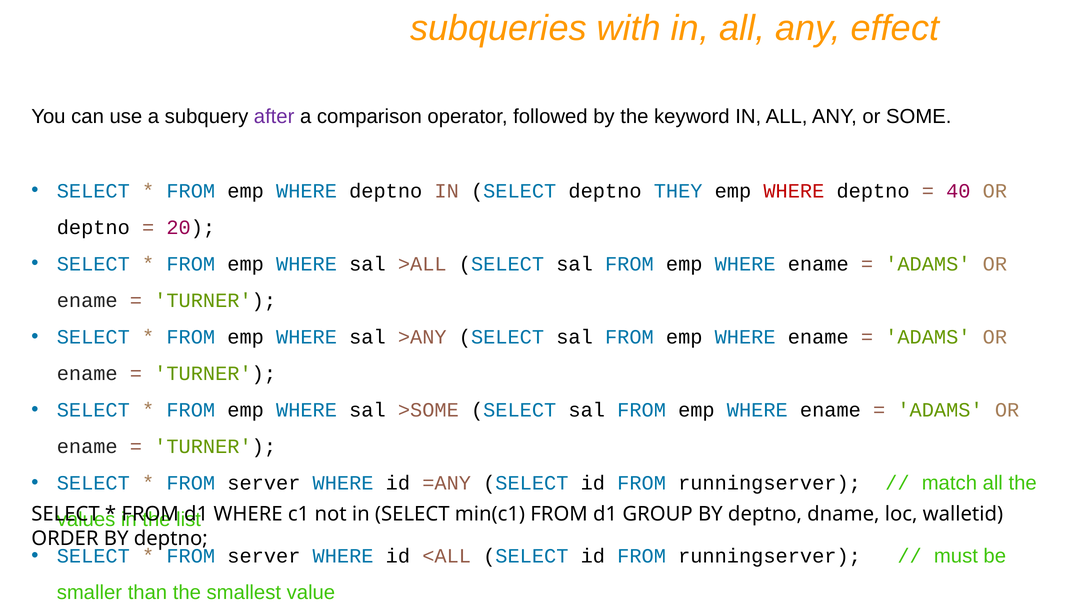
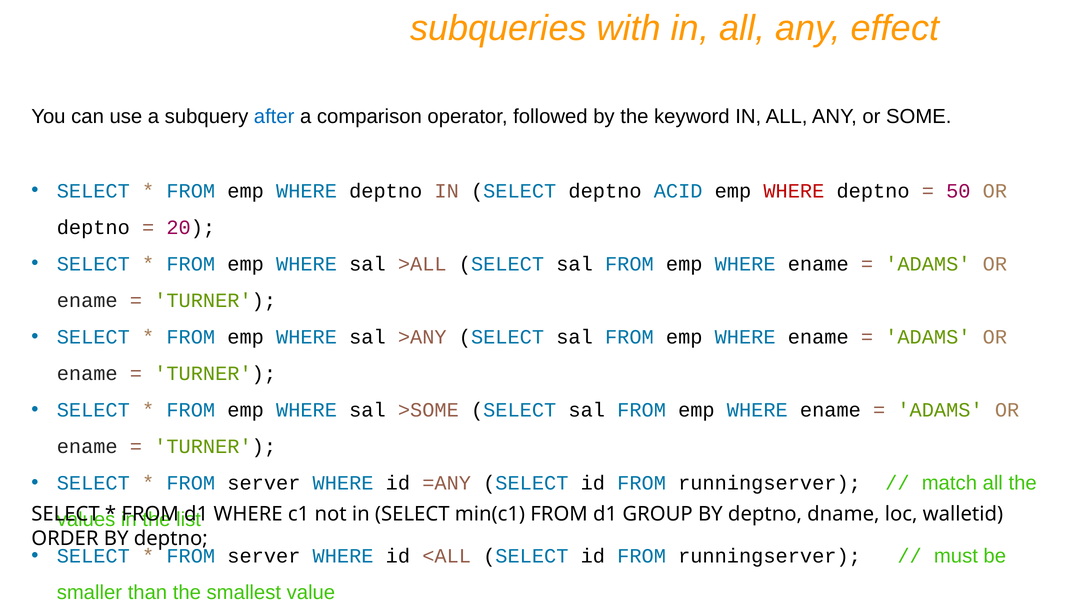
after colour: purple -> blue
THEY: THEY -> ACID
40: 40 -> 50
